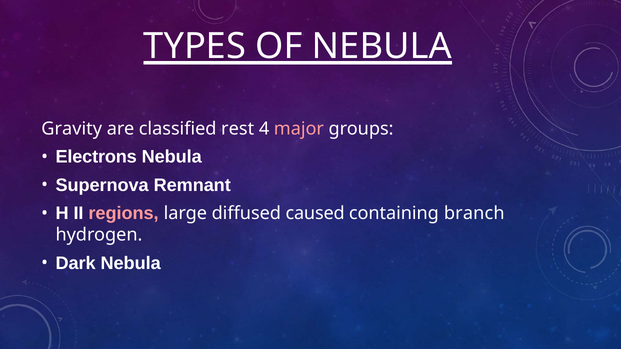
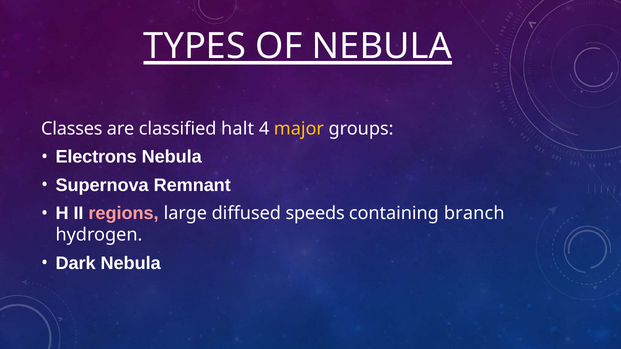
Gravity: Gravity -> Classes
rest: rest -> halt
major colour: pink -> yellow
caused: caused -> speeds
